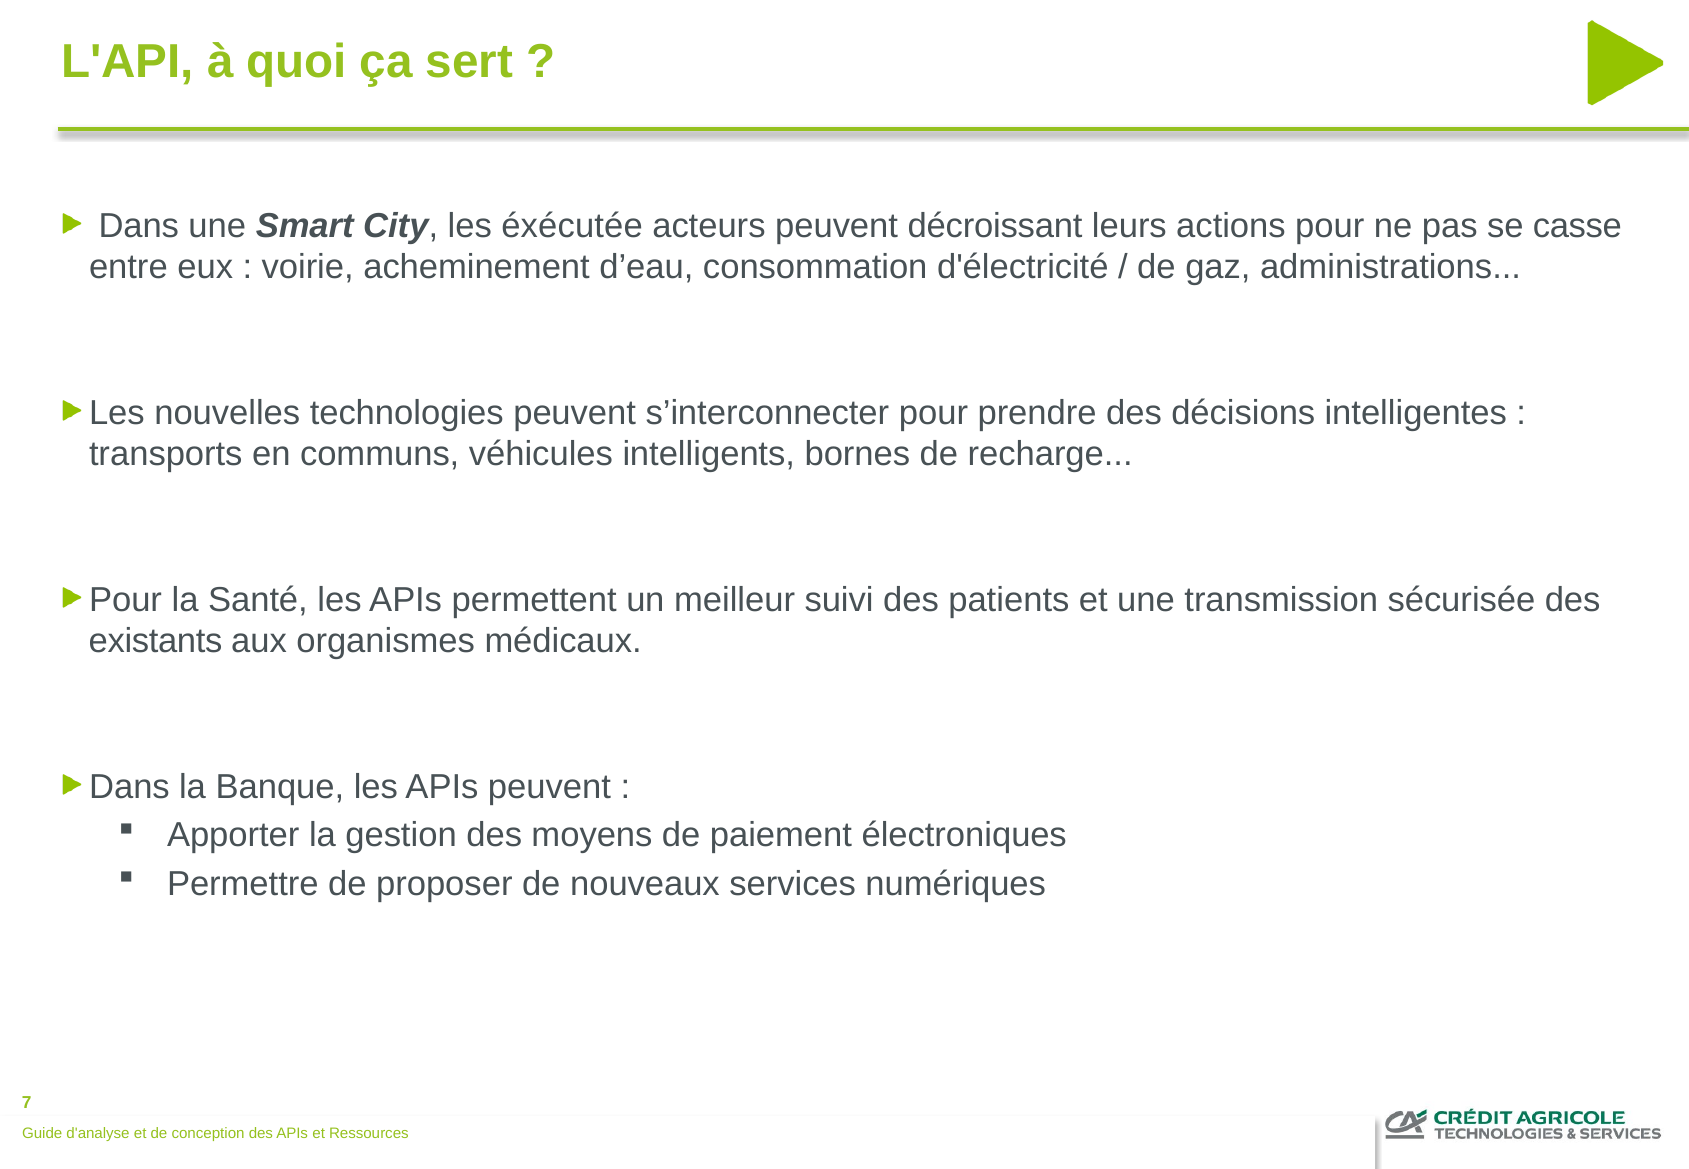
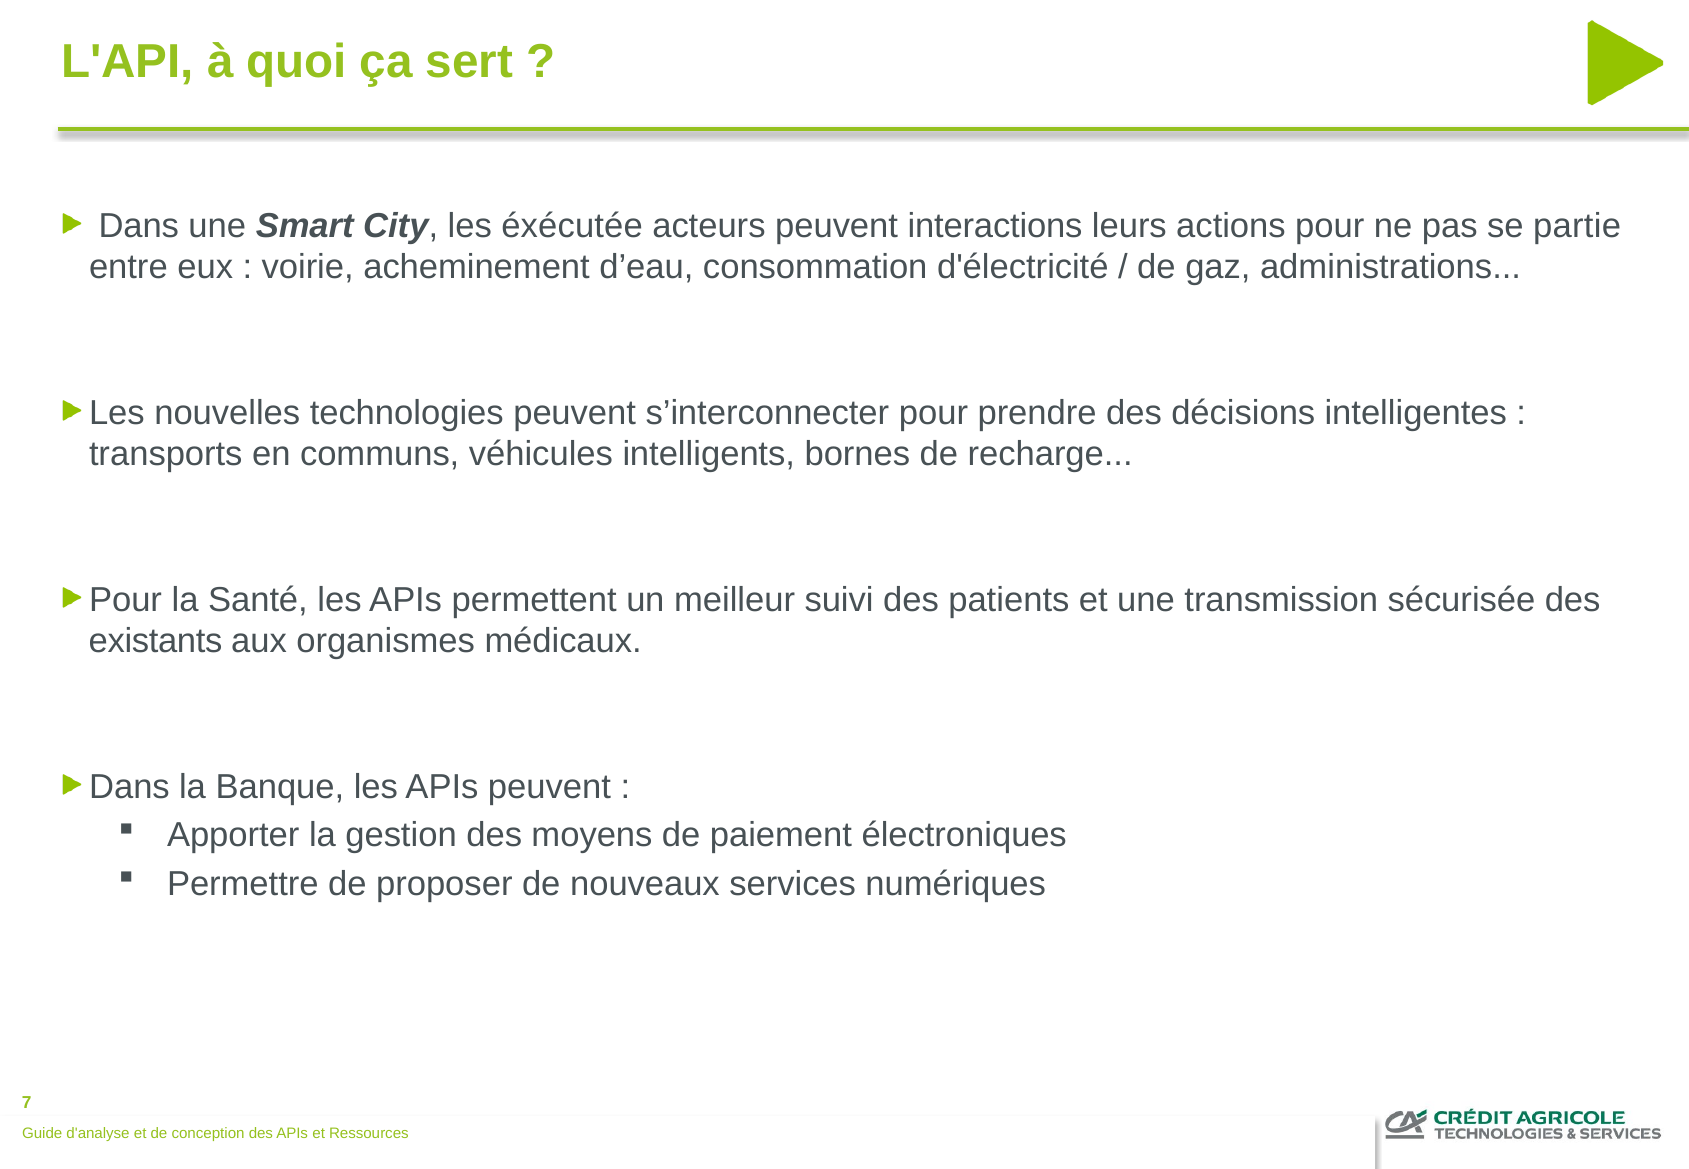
décroissant: décroissant -> interactions
casse: casse -> partie
